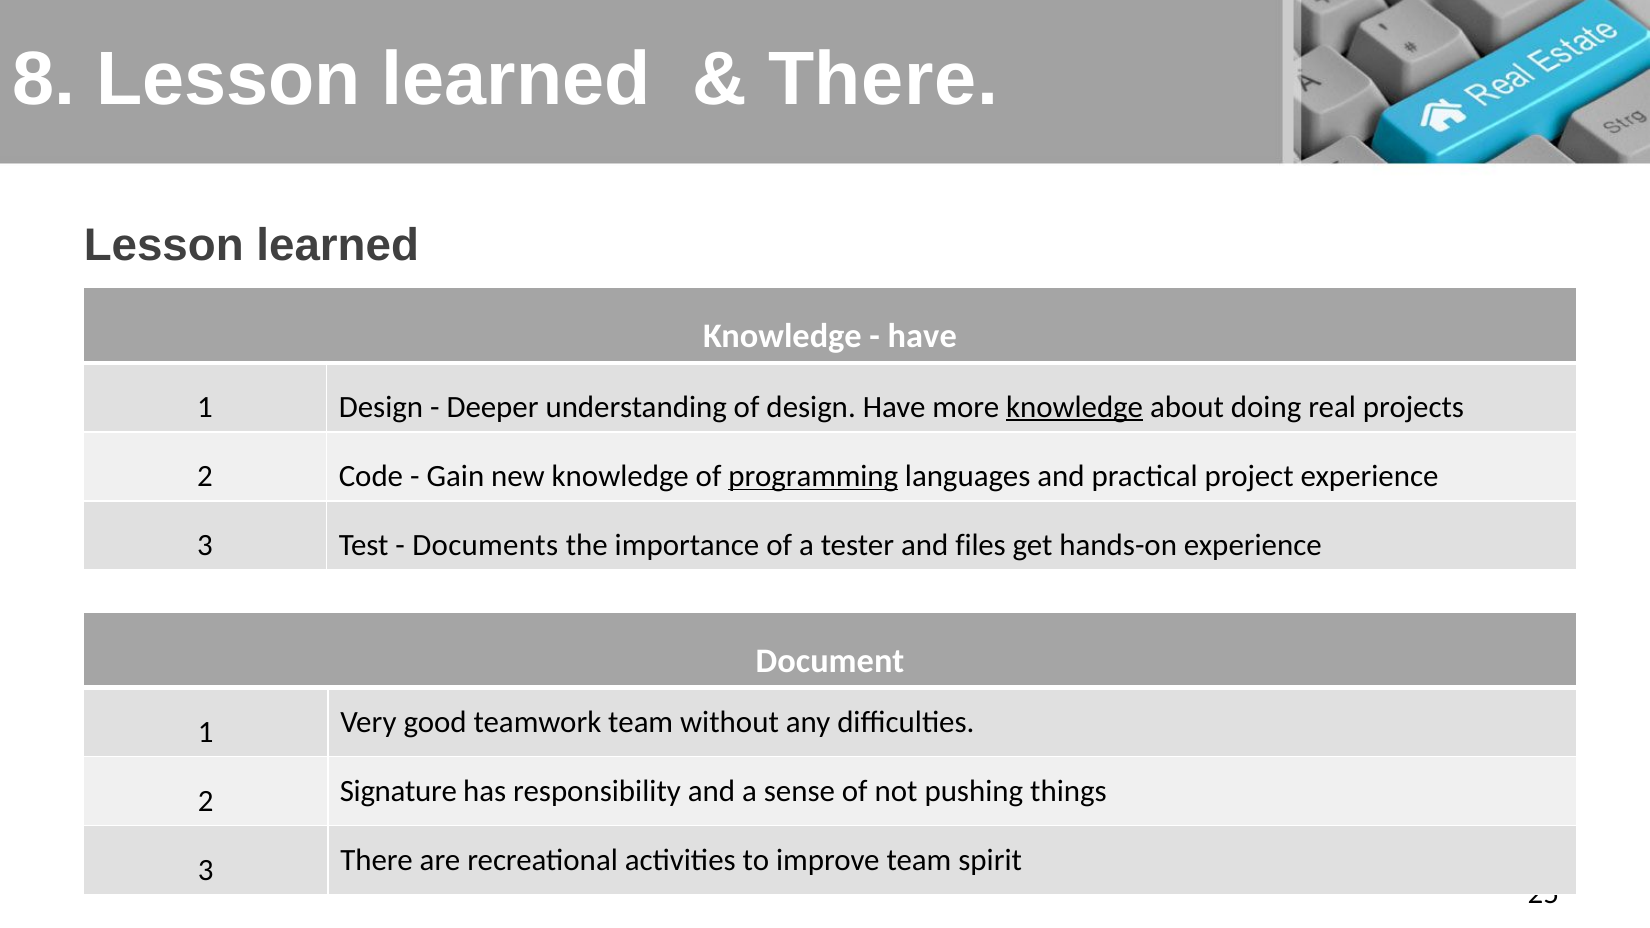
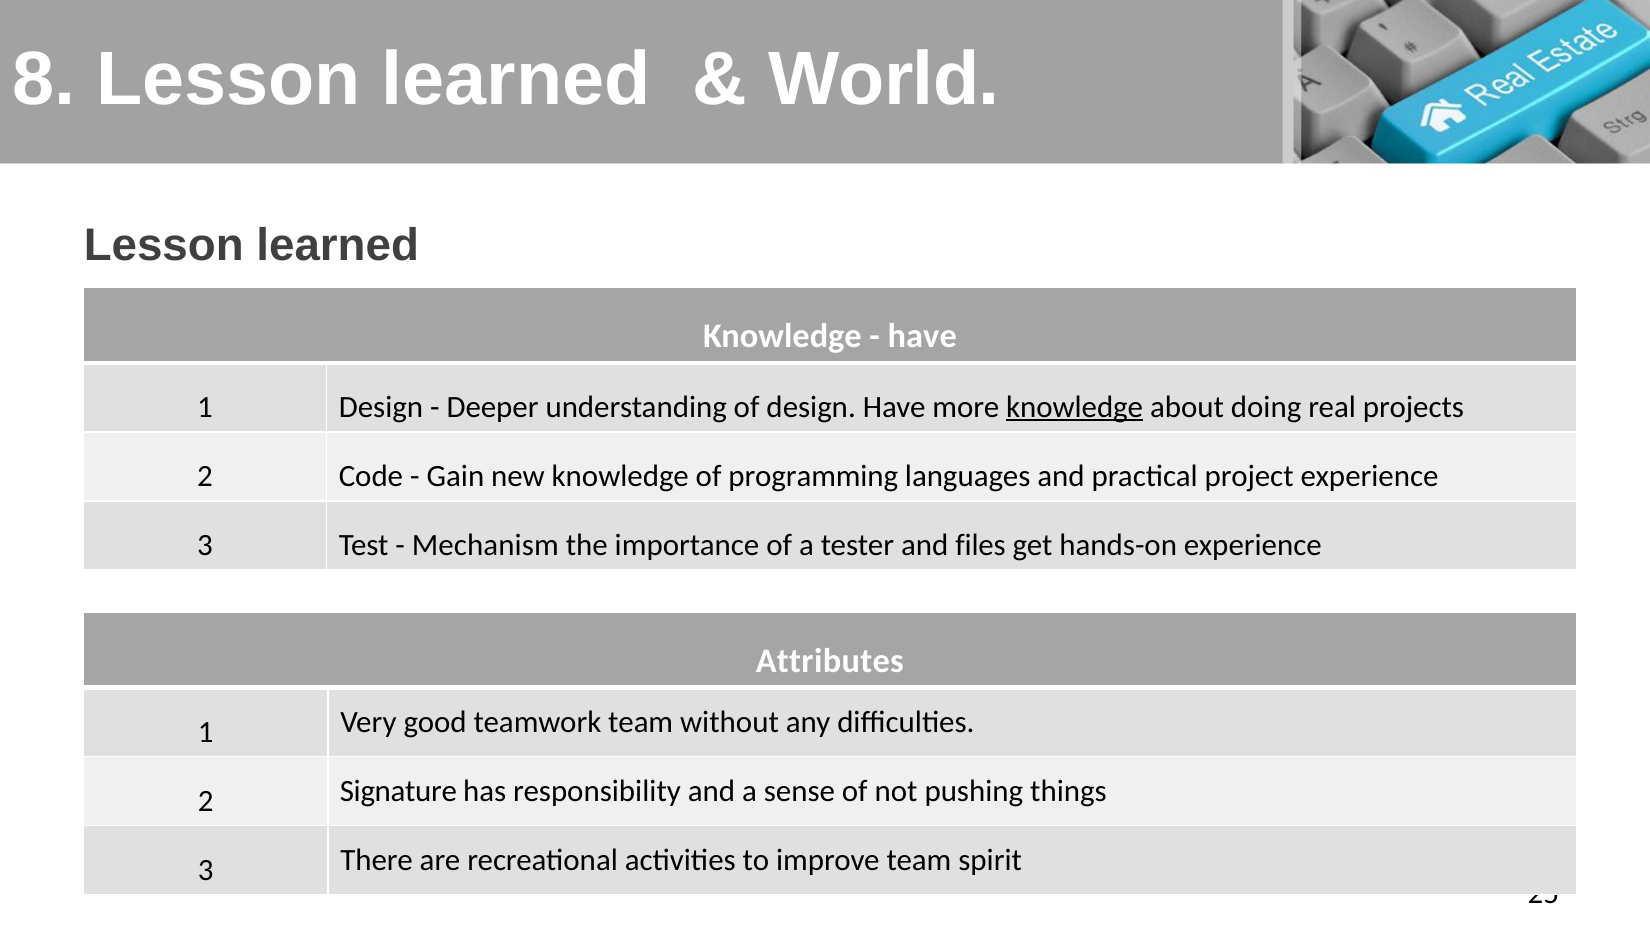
There at (883, 79): There -> World
programming underline: present -> none
Documents: Documents -> Mechanism
Document: Document -> Attributes
